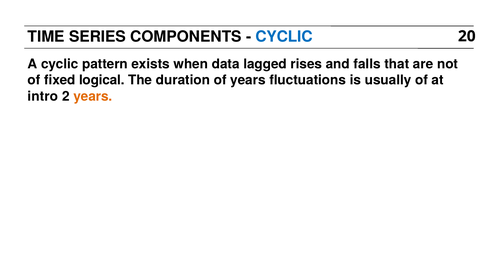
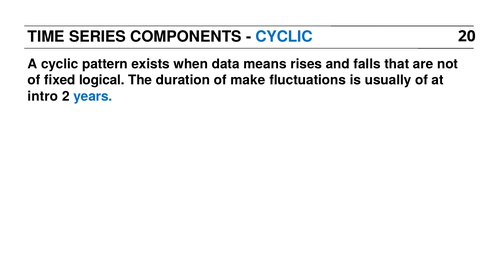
lagged: lagged -> means
of years: years -> make
years at (93, 96) colour: orange -> blue
